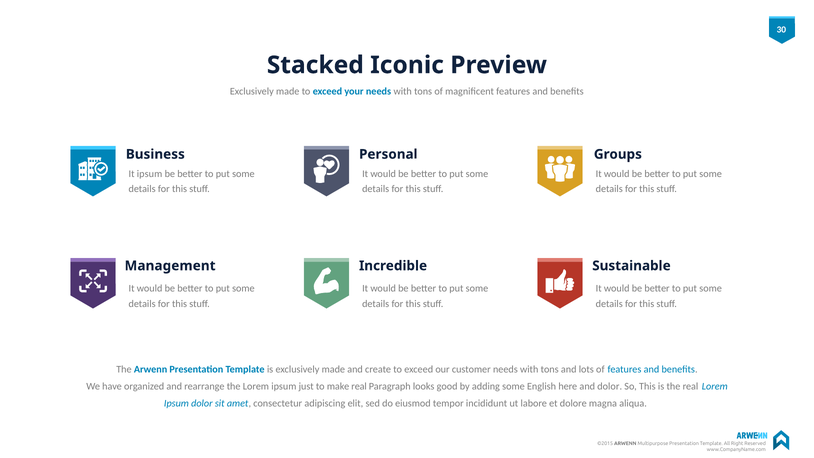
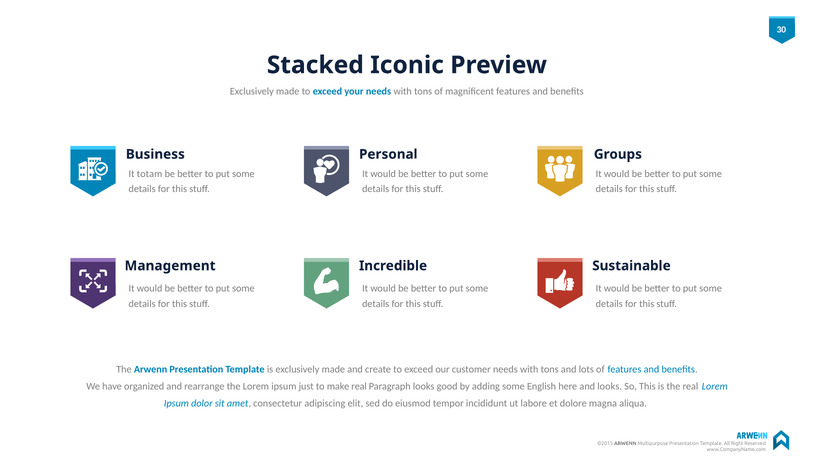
It ipsum: ipsum -> totam
and dolor: dolor -> looks
